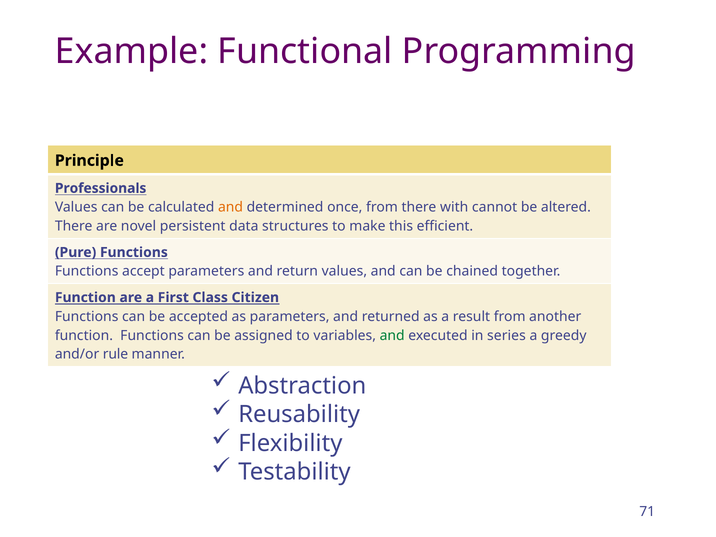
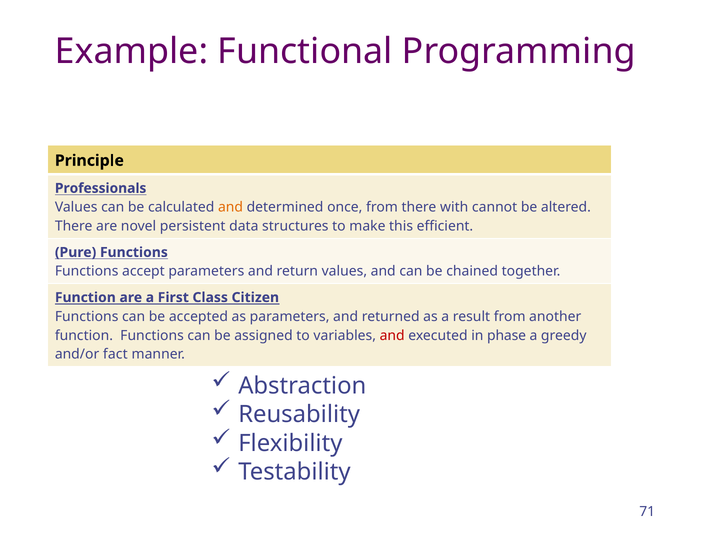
and at (392, 335) colour: green -> red
series: series -> phase
rule: rule -> fact
